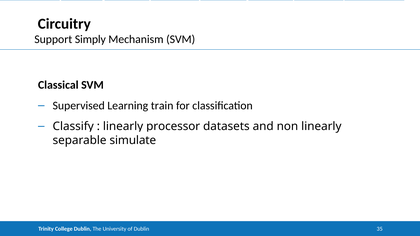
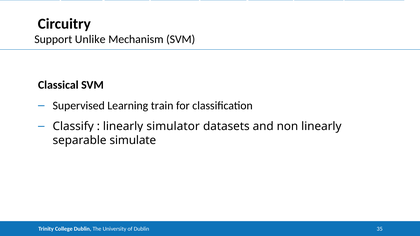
Simply: Simply -> Unlike
processor: processor -> simulator
